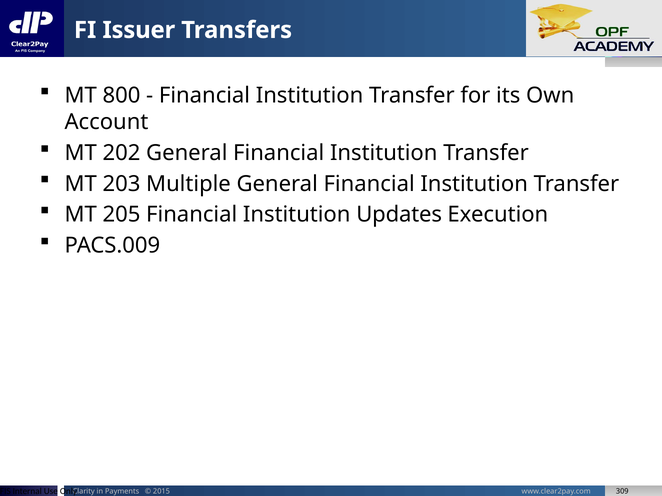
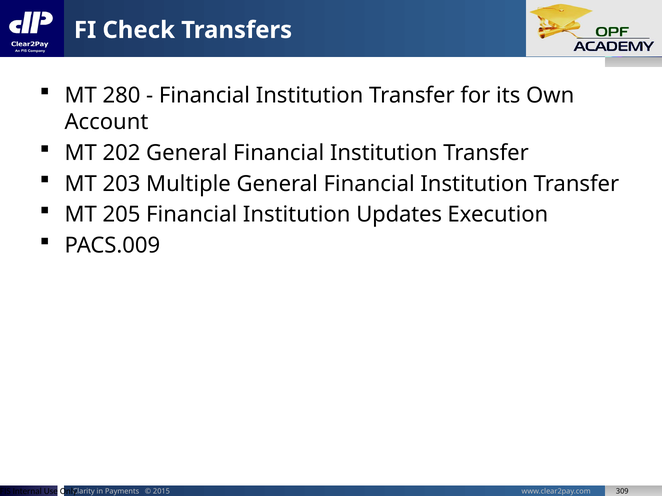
Issuer: Issuer -> Check
800: 800 -> 280
